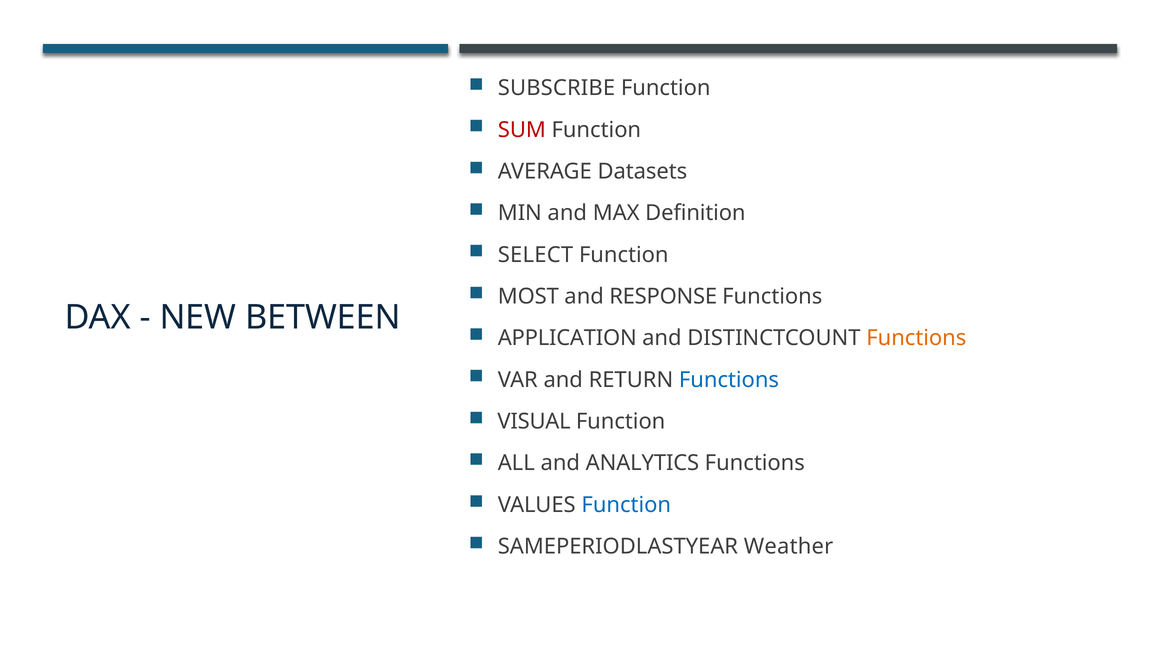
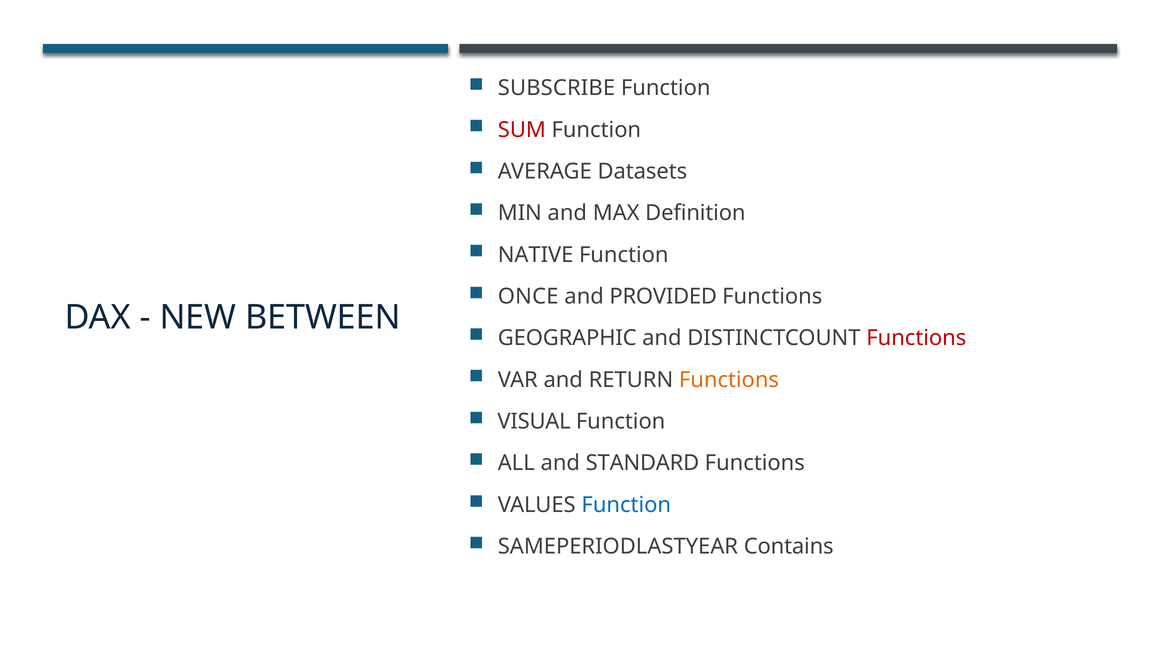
SELECT: SELECT -> NATIVE
MOST: MOST -> ONCE
RESPONSE: RESPONSE -> PROVIDED
APPLICATION: APPLICATION -> GEOGRAPHIC
Functions at (916, 338) colour: orange -> red
Functions at (729, 380) colour: blue -> orange
ANALYTICS: ANALYTICS -> STANDARD
Weather: Weather -> Contains
